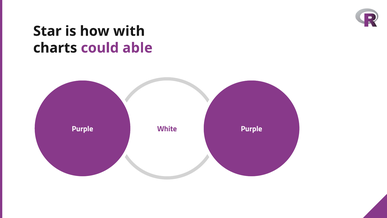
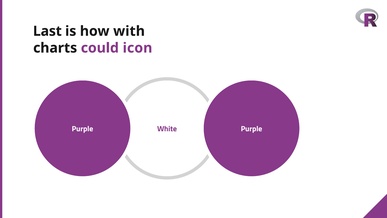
Star: Star -> Last
able: able -> icon
